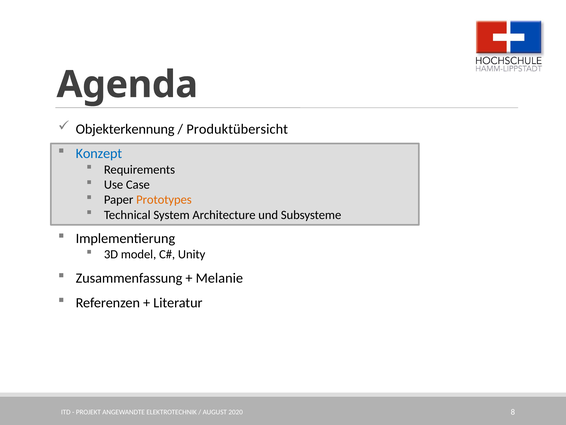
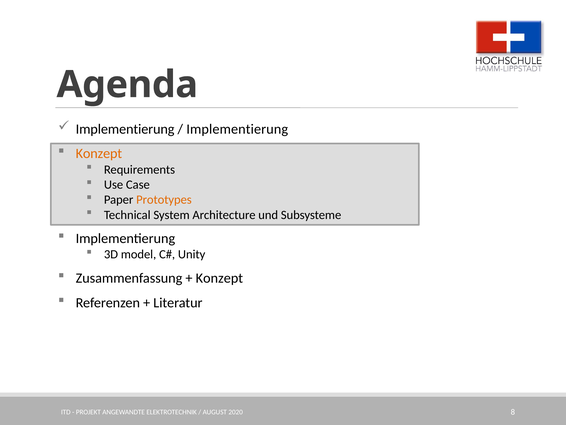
Objekterkennung at (125, 129): Objekterkennung -> Implementierung
Produktübersicht at (237, 129): Produktübersicht -> Implementierung
Konzept at (99, 153) colour: blue -> orange
Melanie at (219, 278): Melanie -> Konzept
